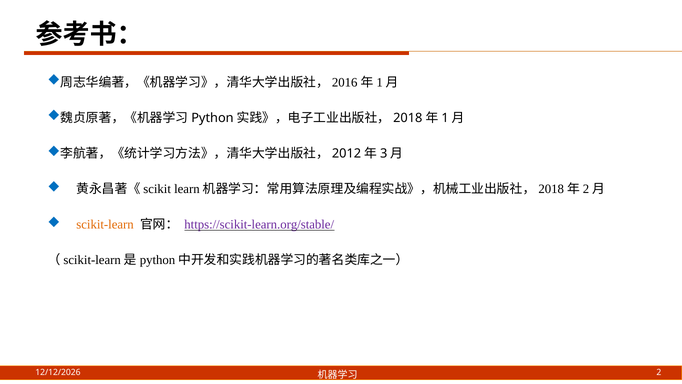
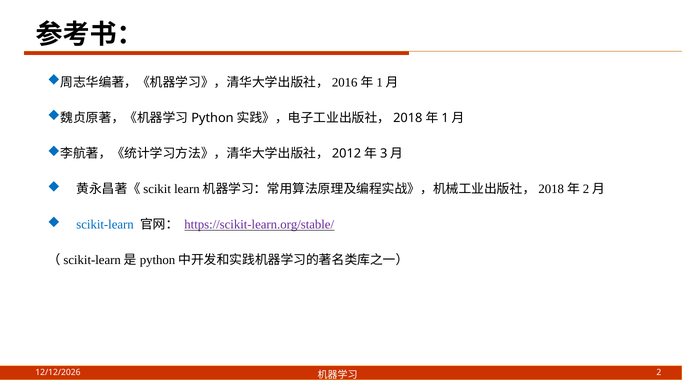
scikit-learn colour: orange -> blue
